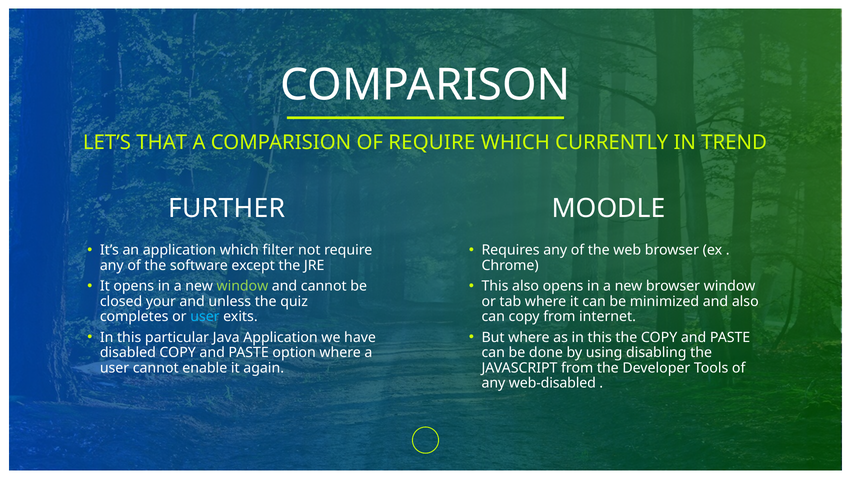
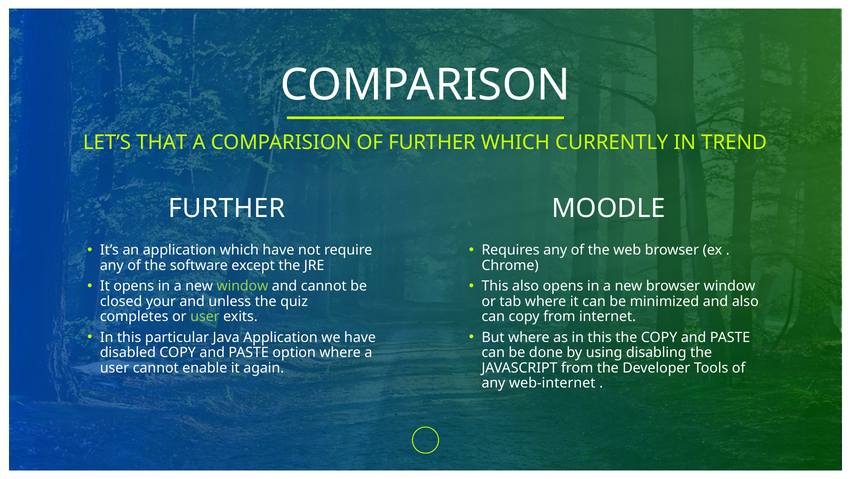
OF REQUIRE: REQUIRE -> FURTHER
which filter: filter -> have
user at (205, 317) colour: light blue -> light green
web-disabled: web-disabled -> web-internet
